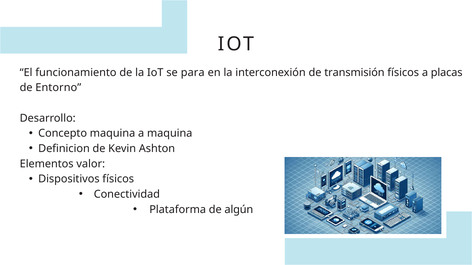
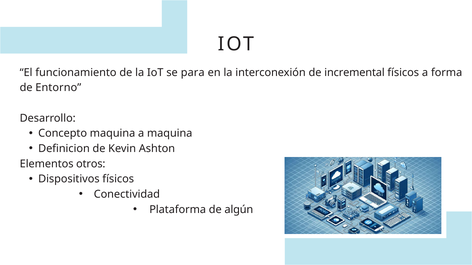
transmisión: transmisión -> incremental
placas: placas -> forma
valor: valor -> otros
